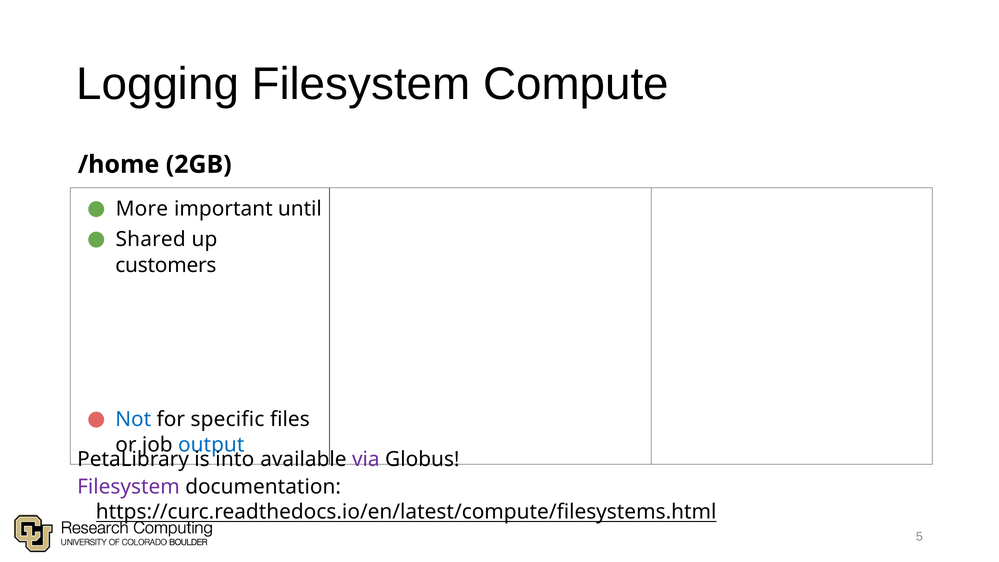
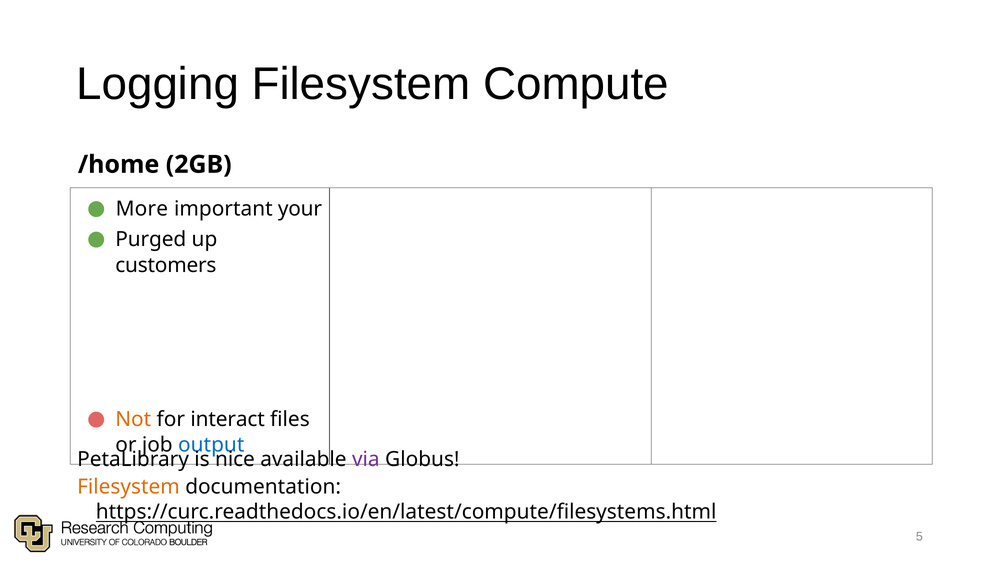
until: until -> your
Shared: Shared -> Purged
Not colour: blue -> orange
specific: specific -> interact
into: into -> nice
Filesystem at (128, 487) colour: purple -> orange
